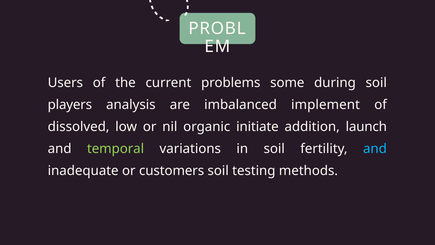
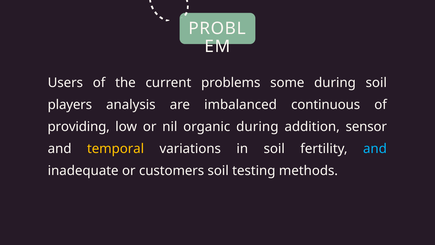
implement: implement -> continuous
dissolved: dissolved -> providing
organic initiate: initiate -> during
launch: launch -> sensor
temporal colour: light green -> yellow
